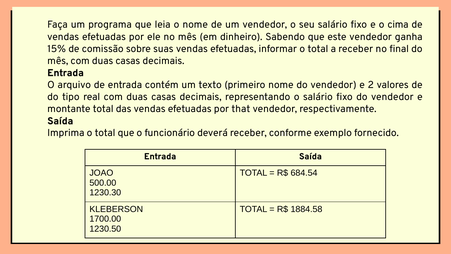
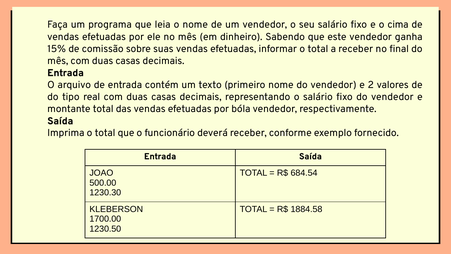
that: that -> bóla
